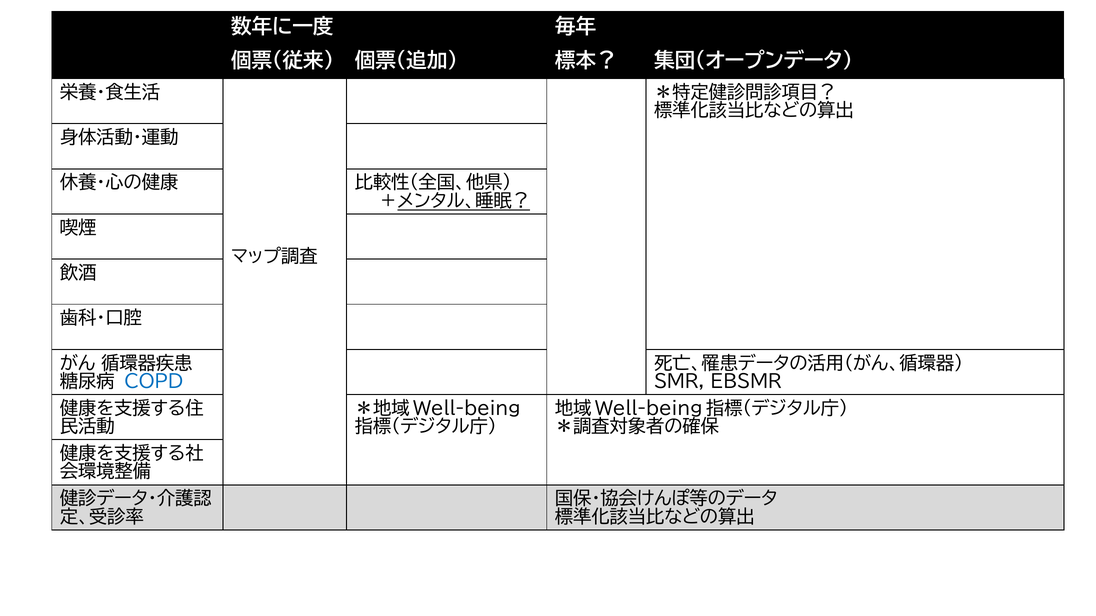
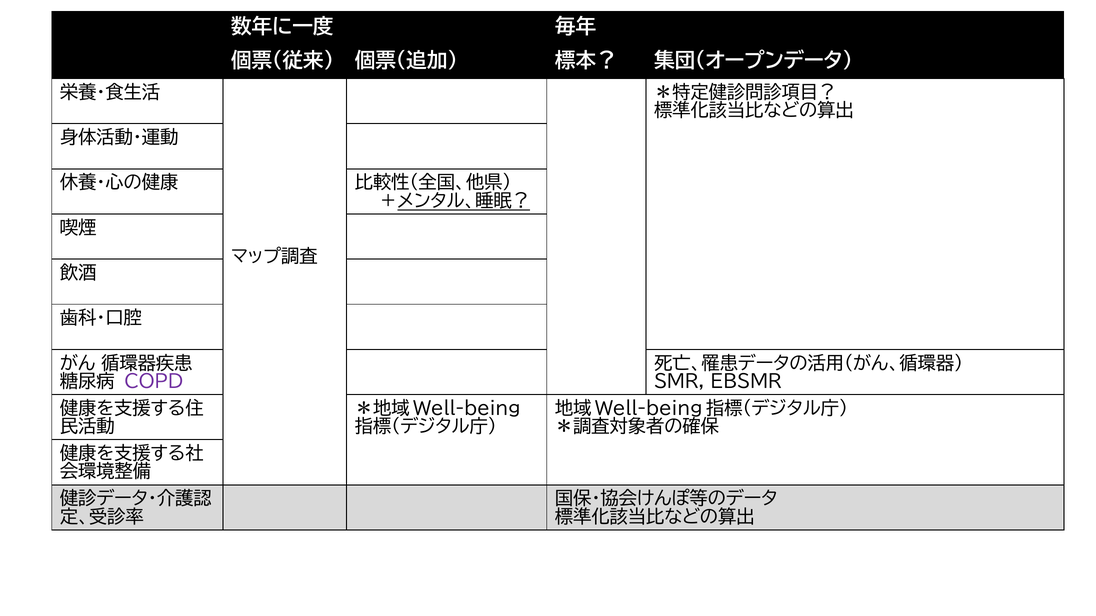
COPD colour: blue -> purple
